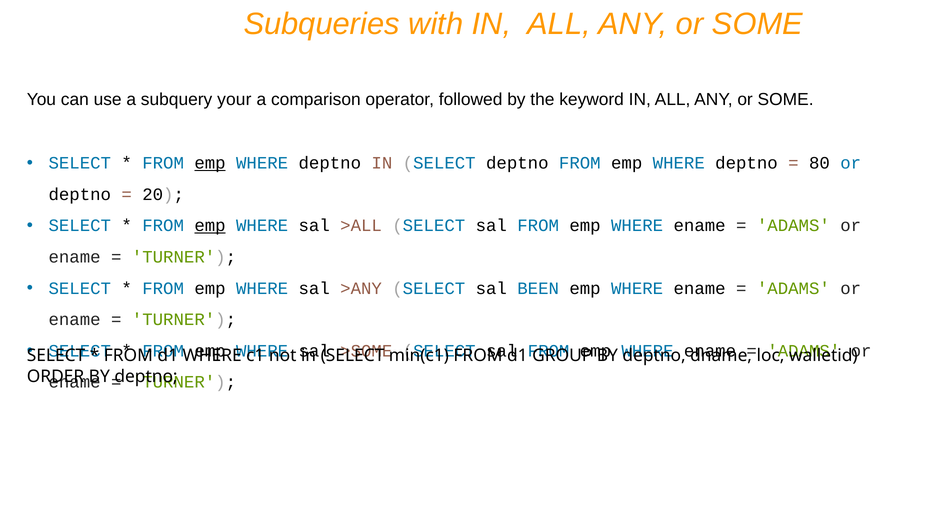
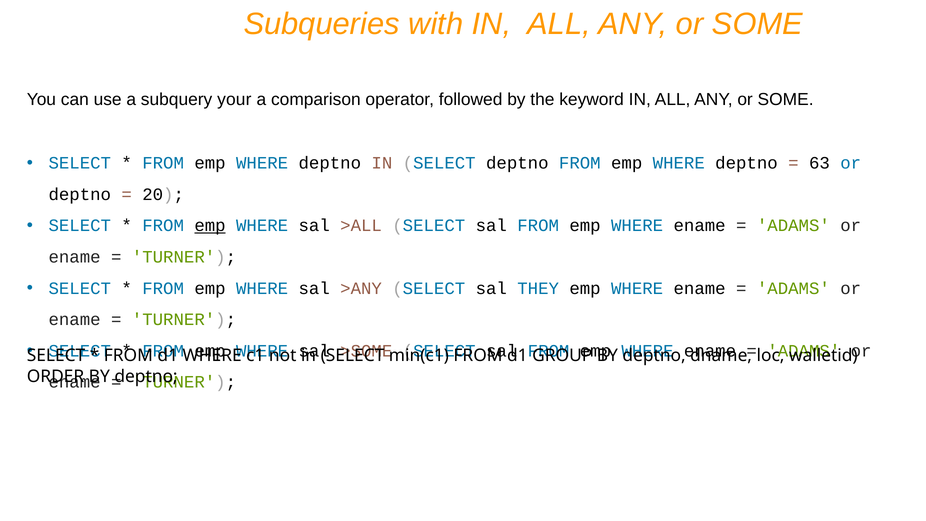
emp at (210, 163) underline: present -> none
80: 80 -> 63
BEEN: BEEN -> THEY
